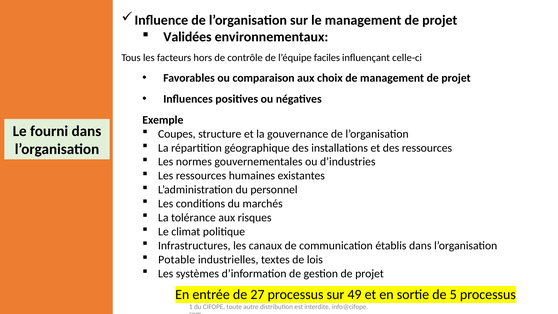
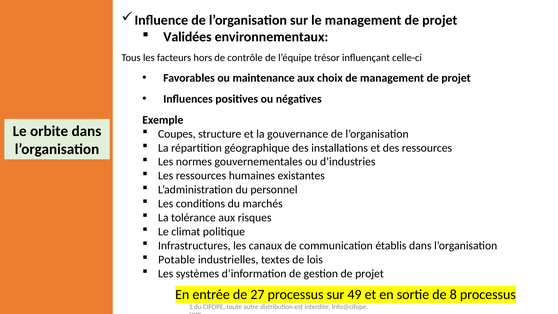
faciles: faciles -> trésor
comparaison: comparaison -> maintenance
fourni: fourni -> orbite
5: 5 -> 8
